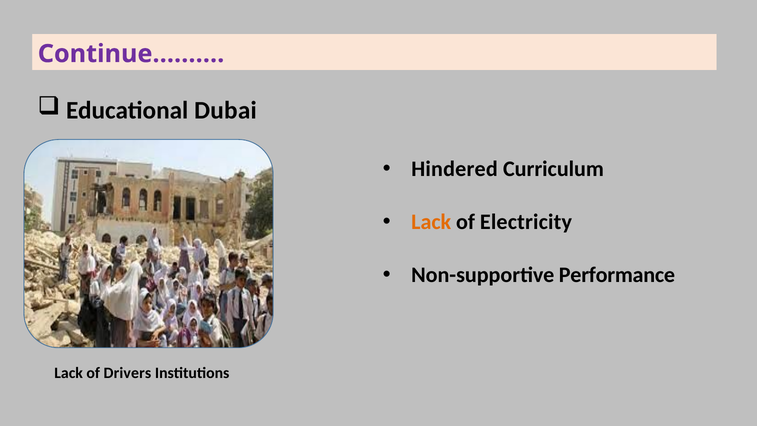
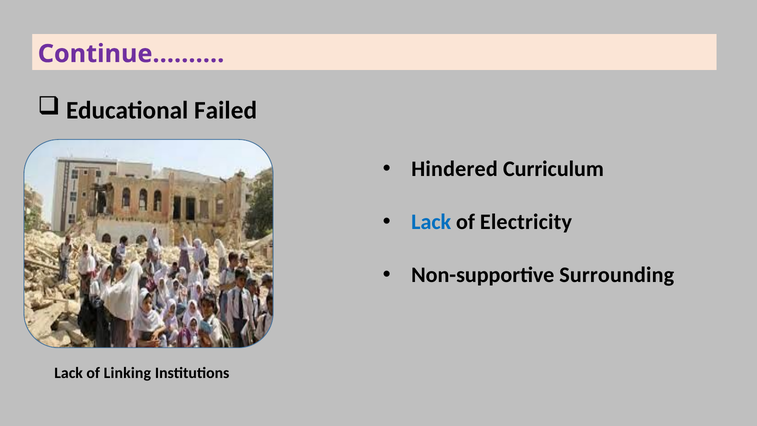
Dubai: Dubai -> Failed
Lack at (431, 222) colour: orange -> blue
Performance: Performance -> Surrounding
Drivers: Drivers -> Linking
